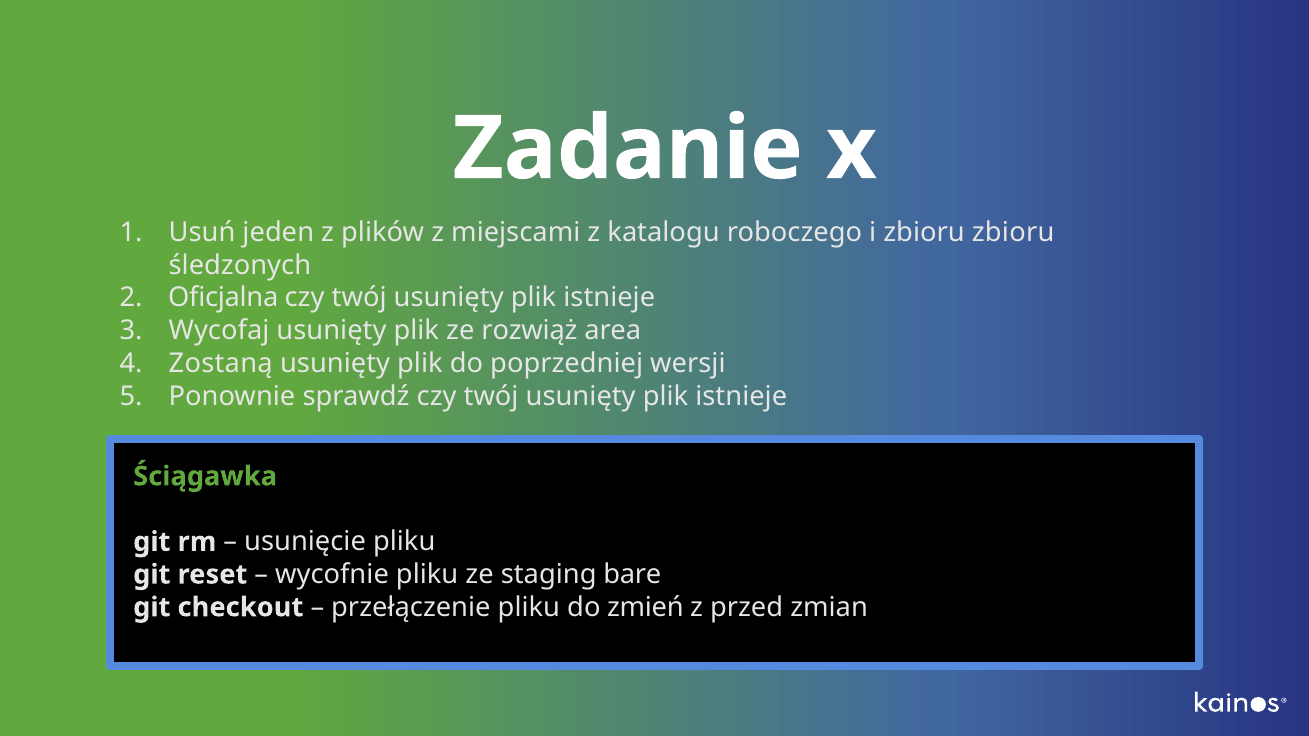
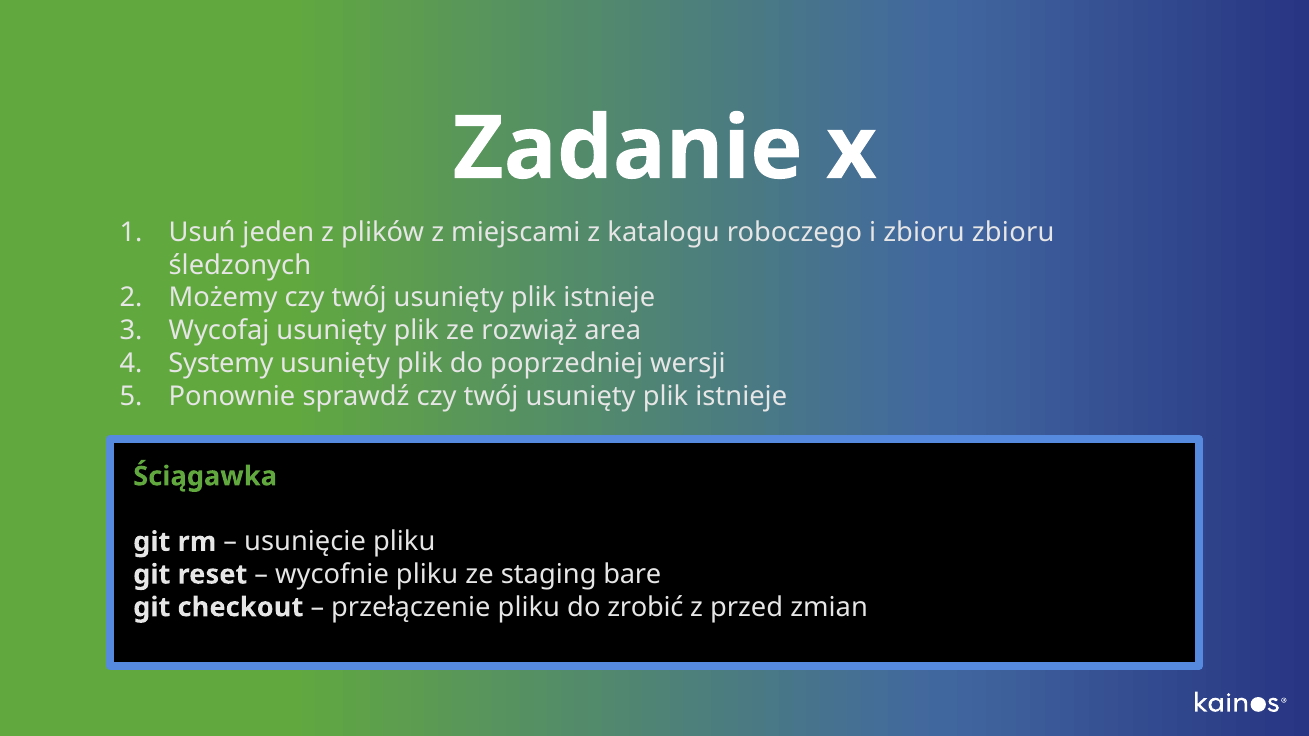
Oficjalna: Oficjalna -> Możemy
Zostaną: Zostaną -> Systemy
zmień: zmień -> zrobić
